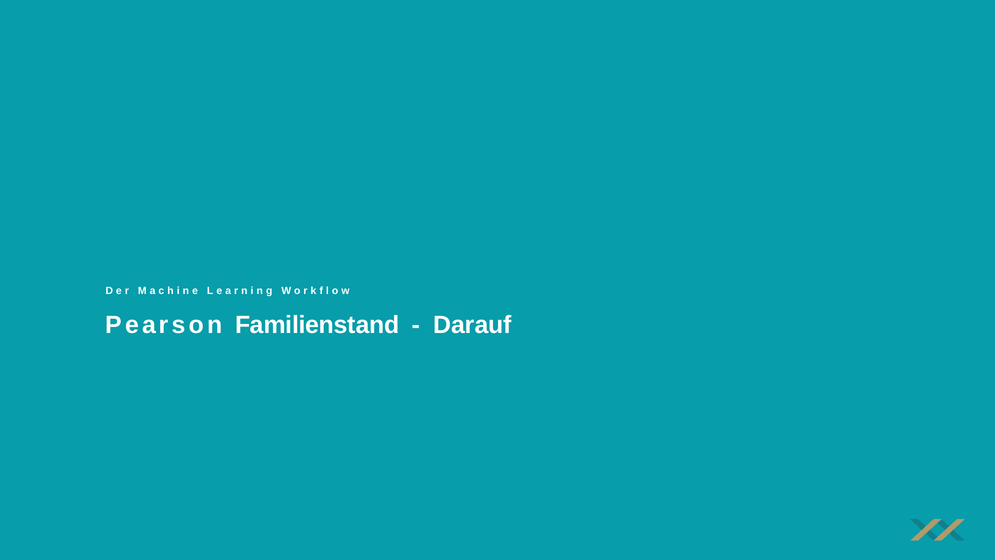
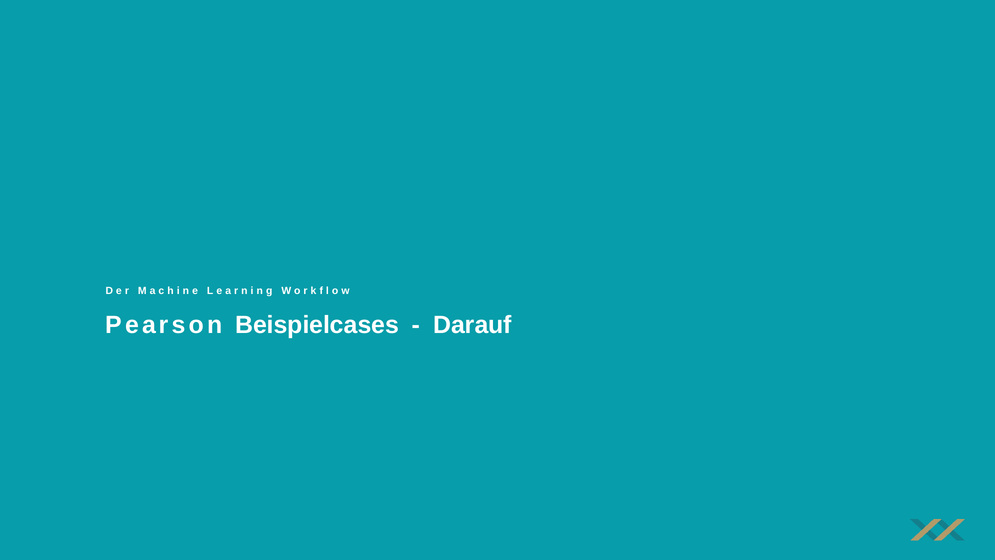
Familienstand: Familienstand -> Beispielcases
